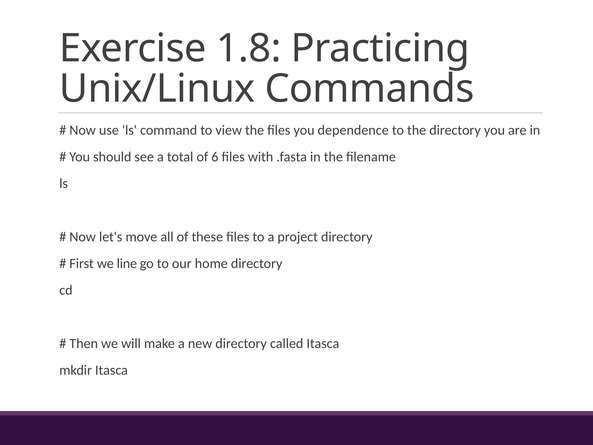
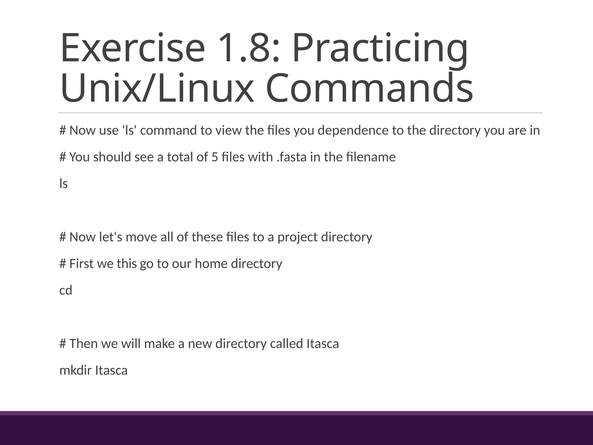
6: 6 -> 5
line: line -> this
